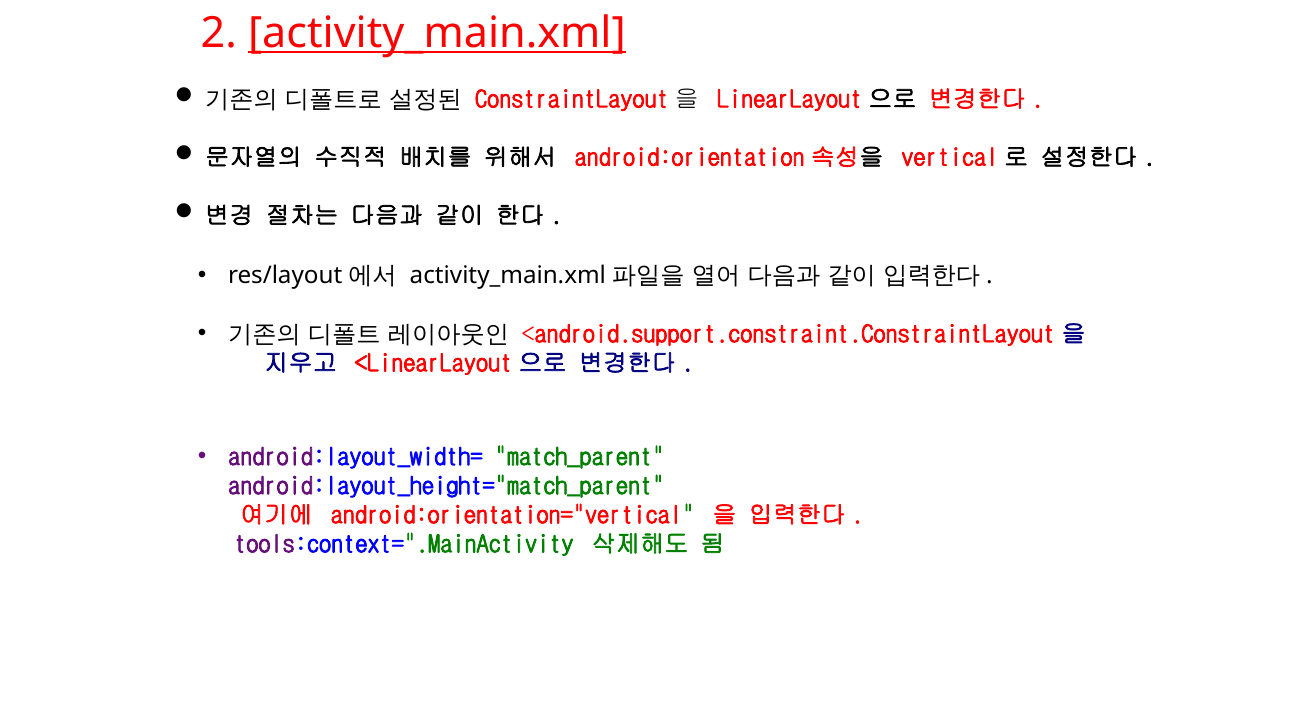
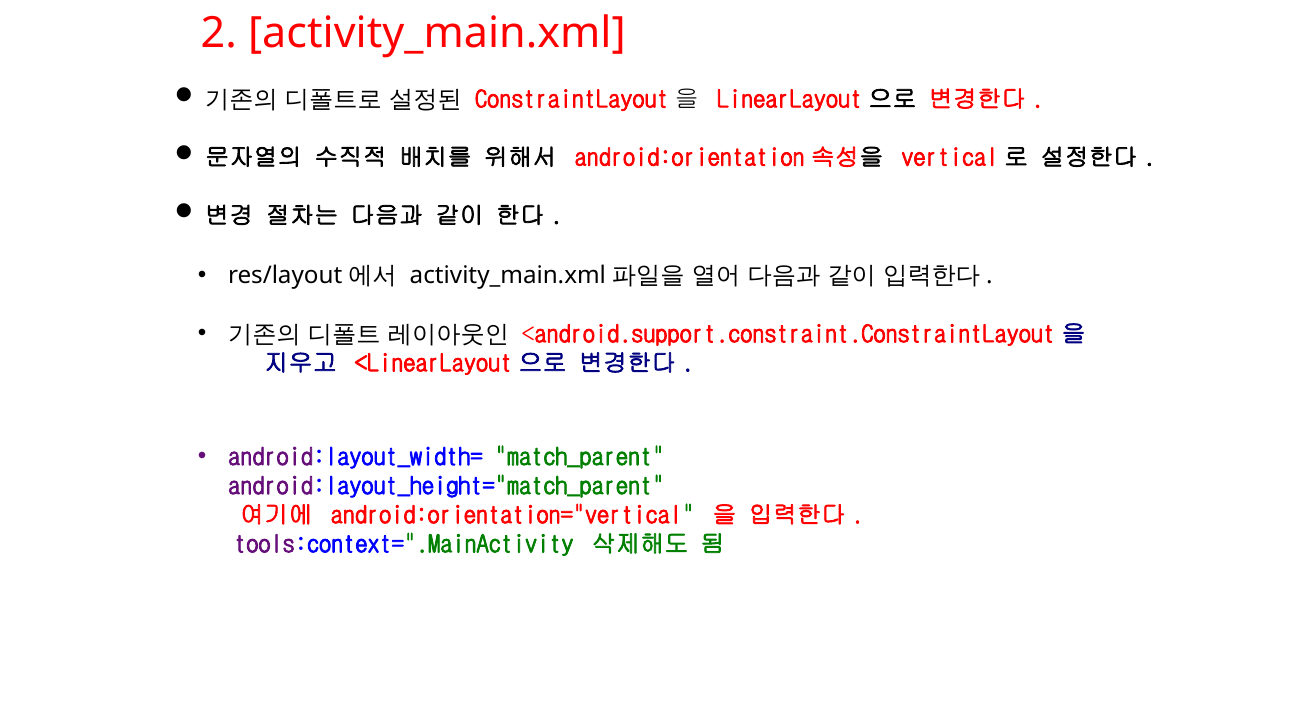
activity_main.xml underline: present -> none
